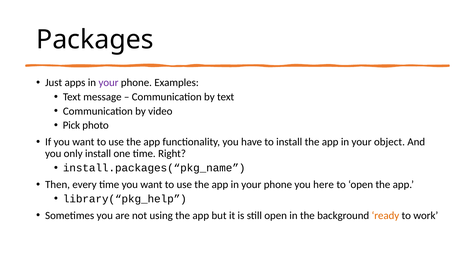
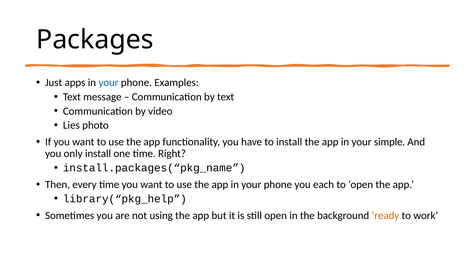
your at (109, 83) colour: purple -> blue
Pick: Pick -> Lies
object: object -> simple
here: here -> each
